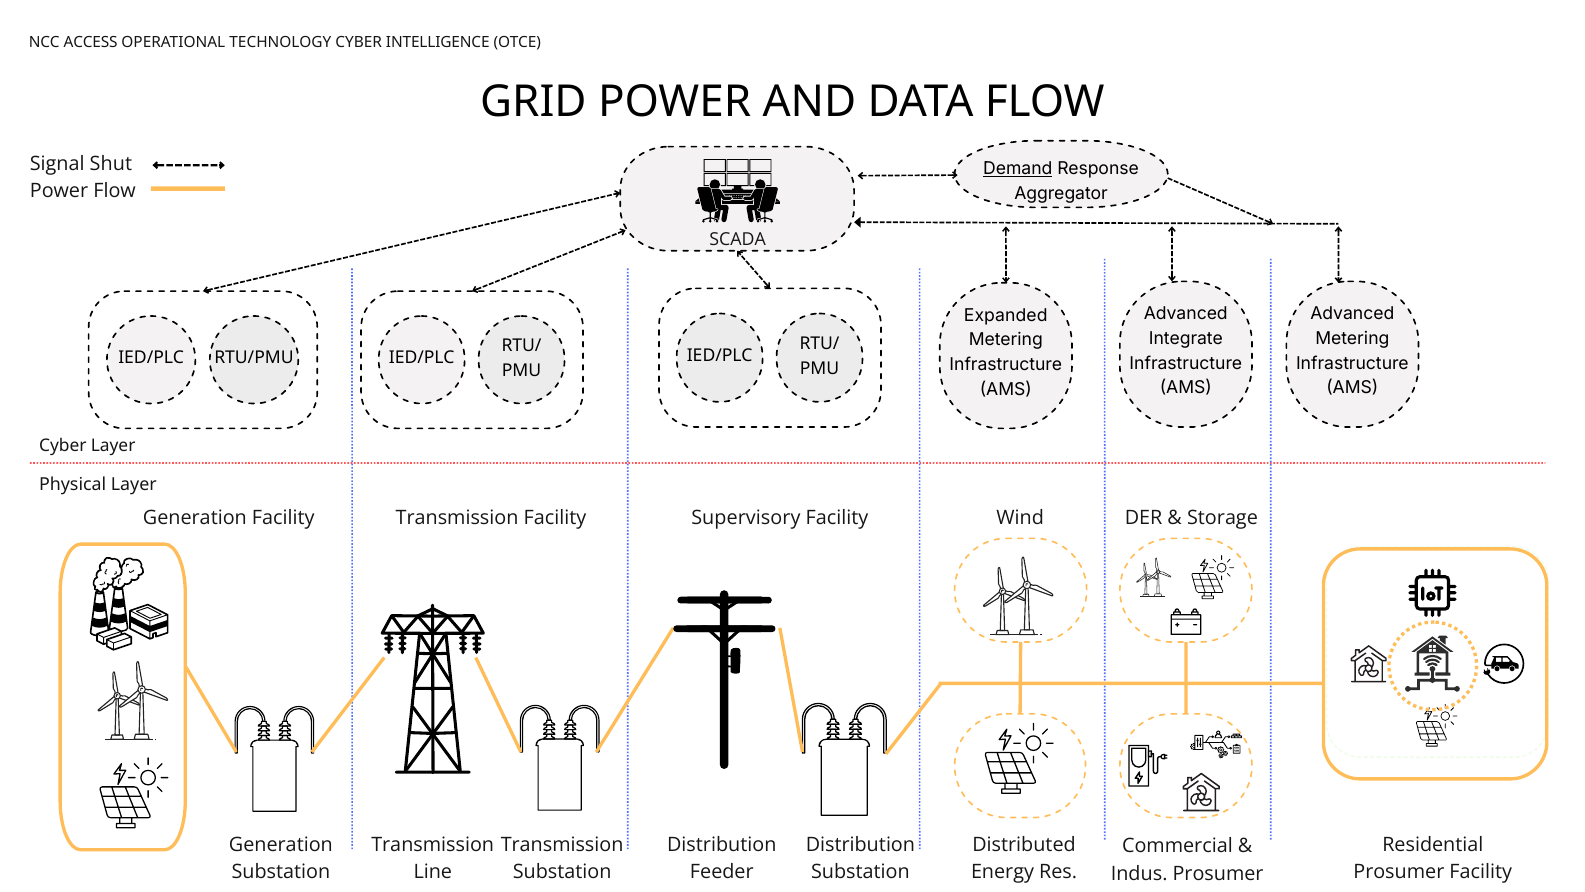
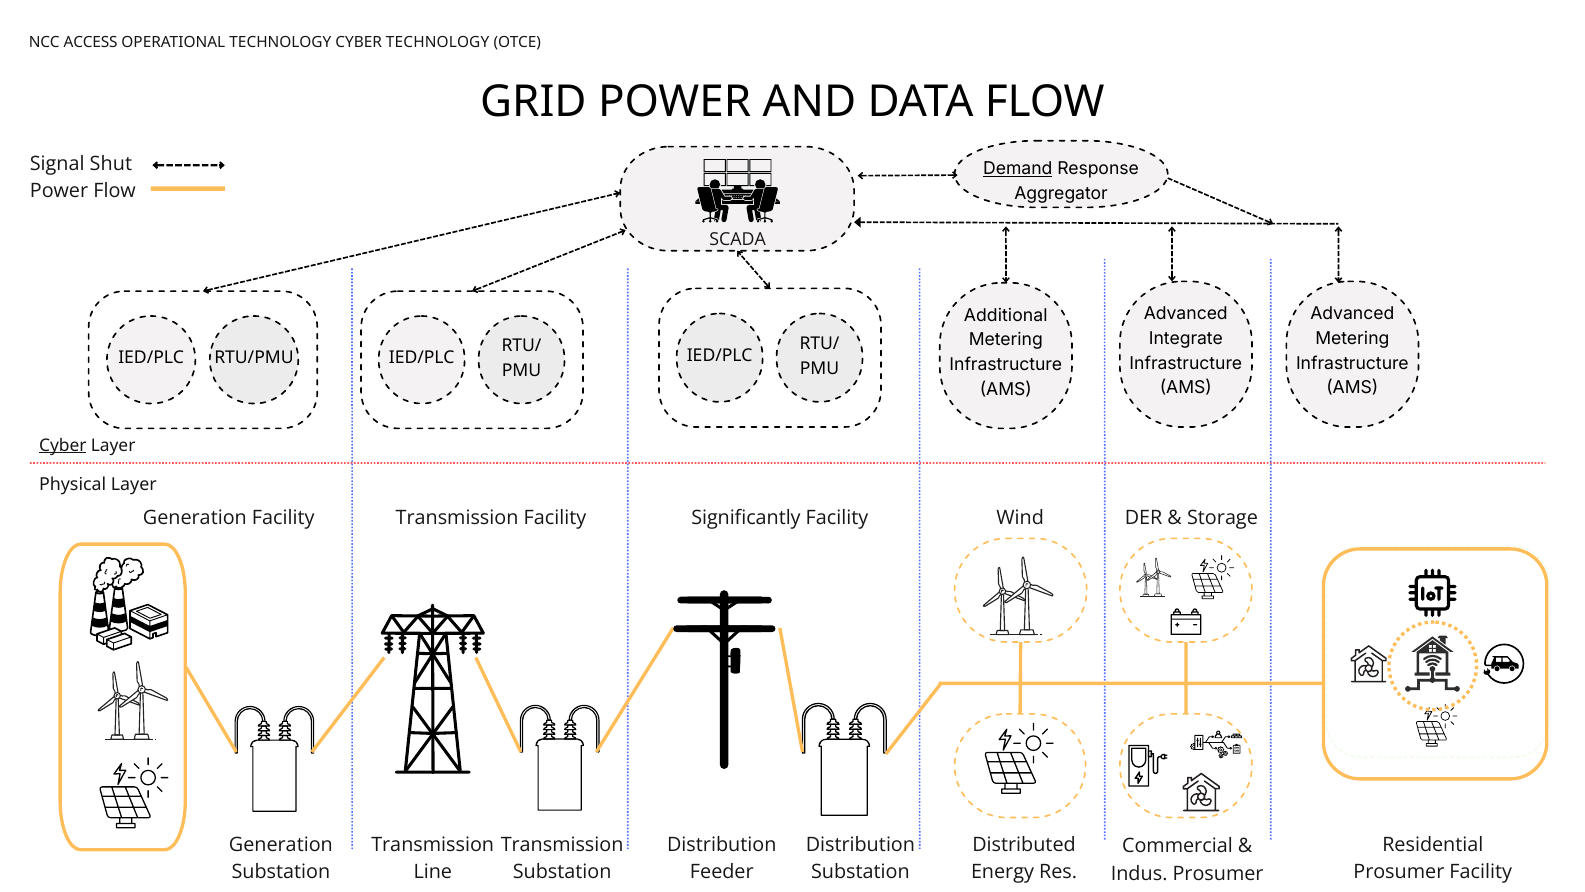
CYBER INTELLIGENCE: INTELLIGENCE -> TECHNOLOGY
Expanded: Expanded -> Additional
Cyber at (63, 445) underline: none -> present
Supervisory: Supervisory -> Significantly
